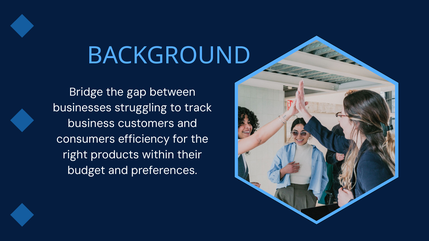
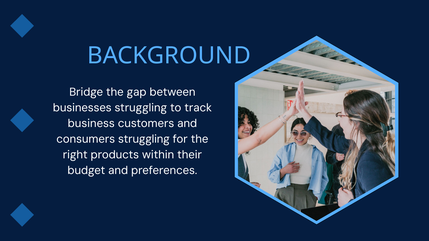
consumers efficiency: efficiency -> struggling
